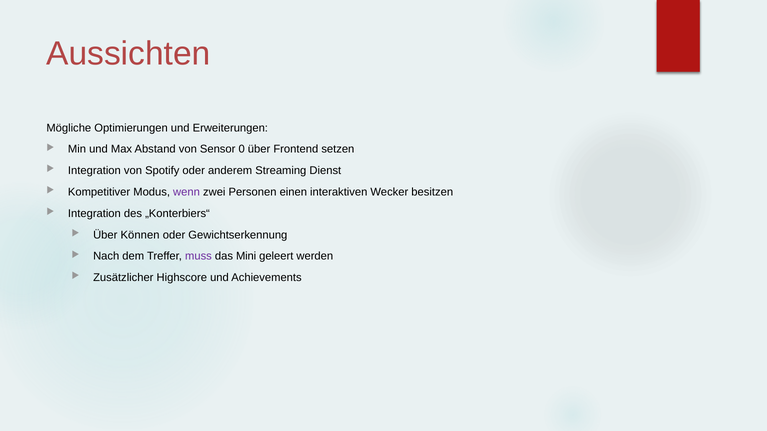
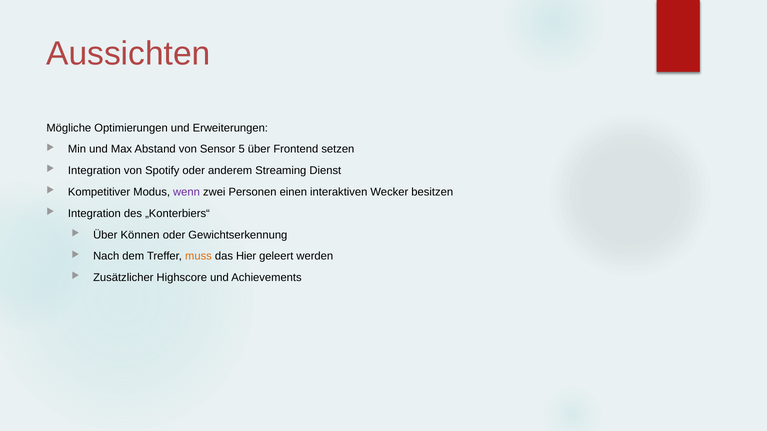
0: 0 -> 5
muss colour: purple -> orange
Mini: Mini -> Hier
